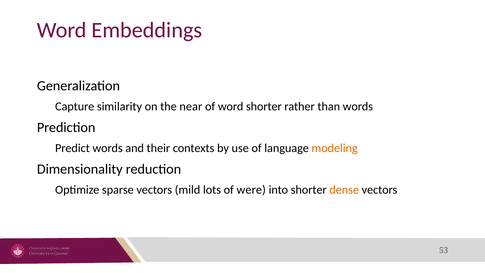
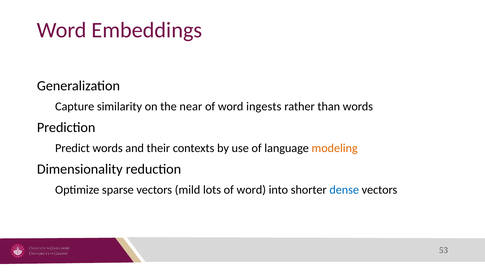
word shorter: shorter -> ingests
lots of were: were -> word
dense colour: orange -> blue
